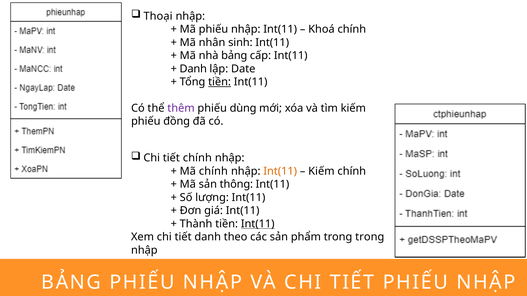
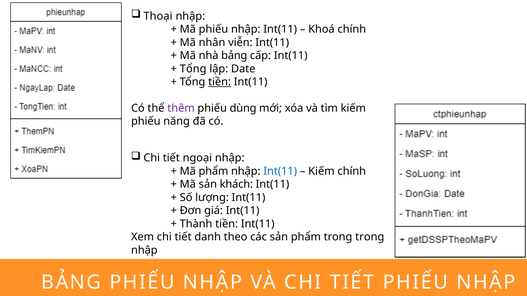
sinh: sinh -> viễn
Danh at (193, 69): Danh -> Tổng
đồng: đồng -> năng
tiết chính: chính -> ngoại
Mã chính: chính -> phẩm
Int(11 at (280, 171) colour: orange -> blue
thông: thông -> khách
Int(11 at (258, 224) underline: present -> none
